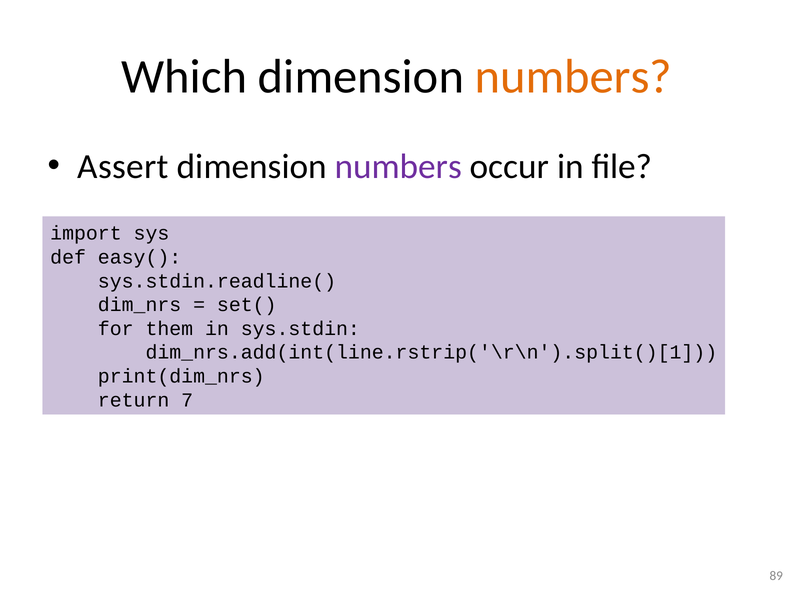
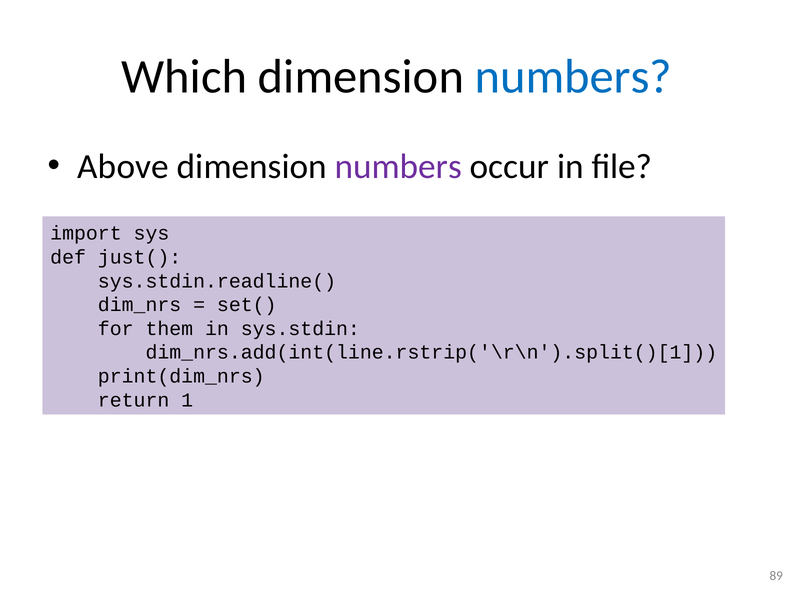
numbers at (573, 77) colour: orange -> blue
Assert: Assert -> Above
easy(: easy( -> just(
7: 7 -> 1
